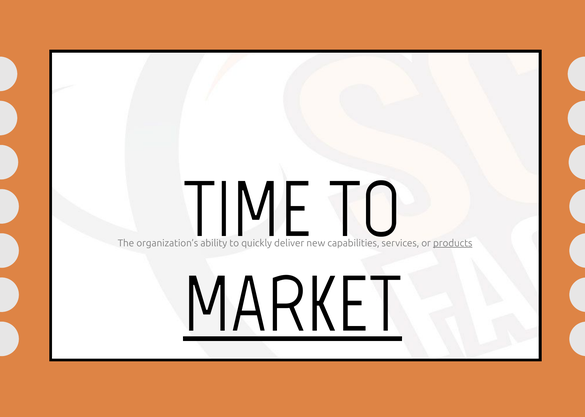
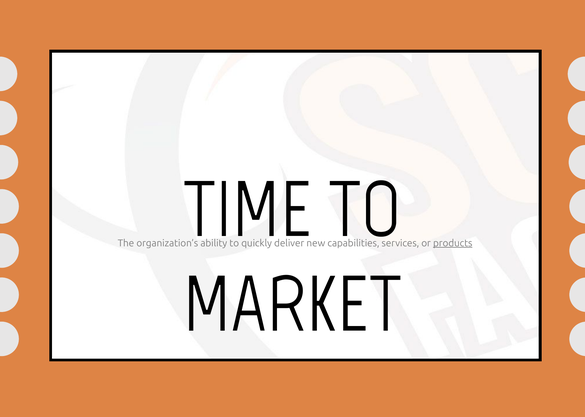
MARKET underline: present -> none
